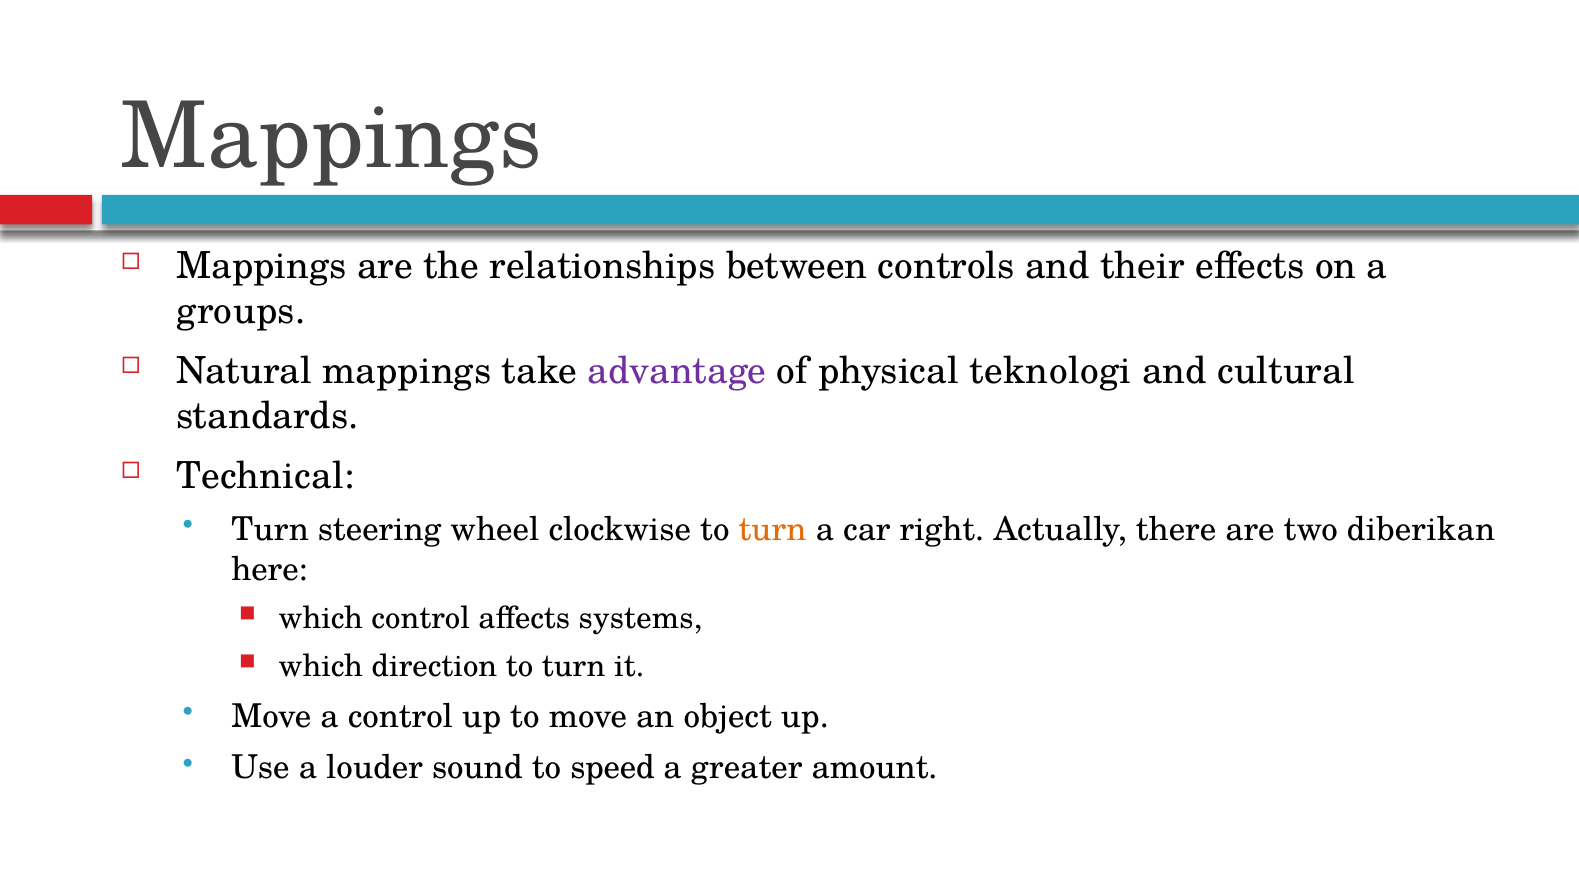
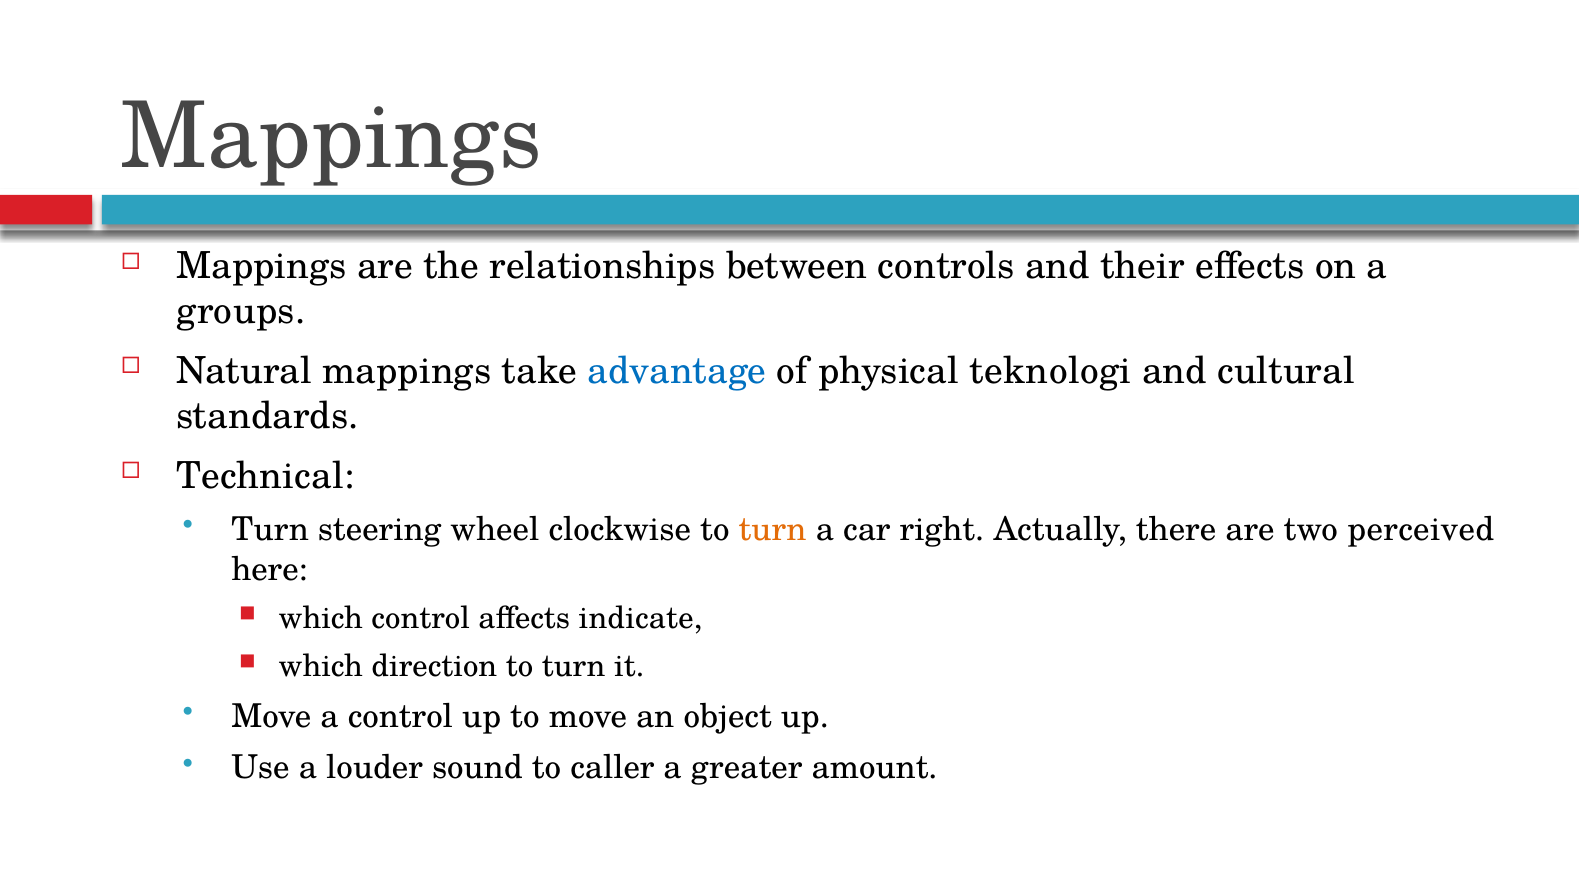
advantage colour: purple -> blue
diberikan: diberikan -> perceived
systems: systems -> indicate
speed: speed -> caller
